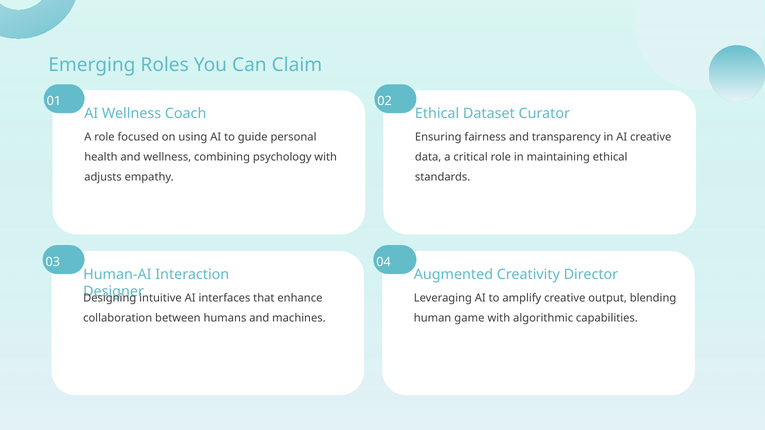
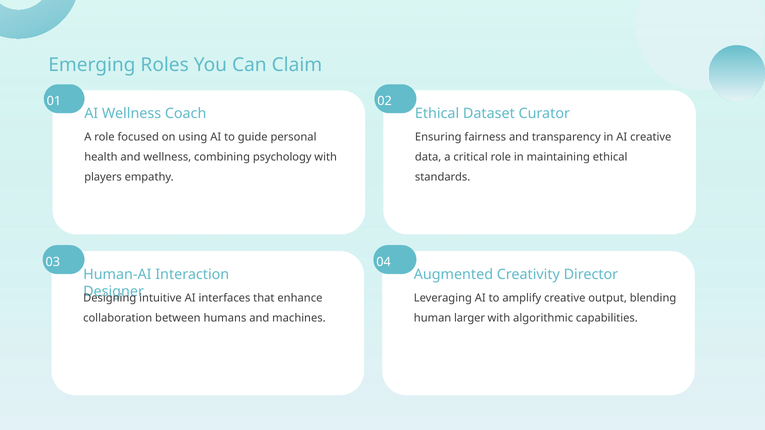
adjusts: adjusts -> players
game: game -> larger
